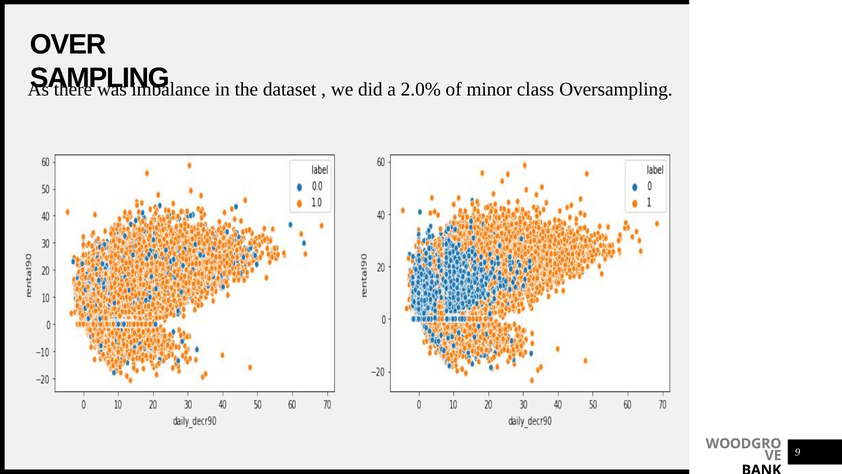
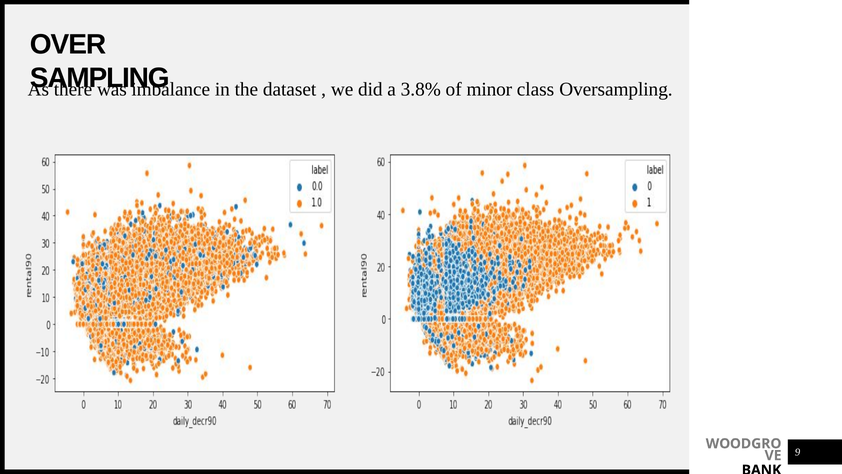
2.0%: 2.0% -> 3.8%
